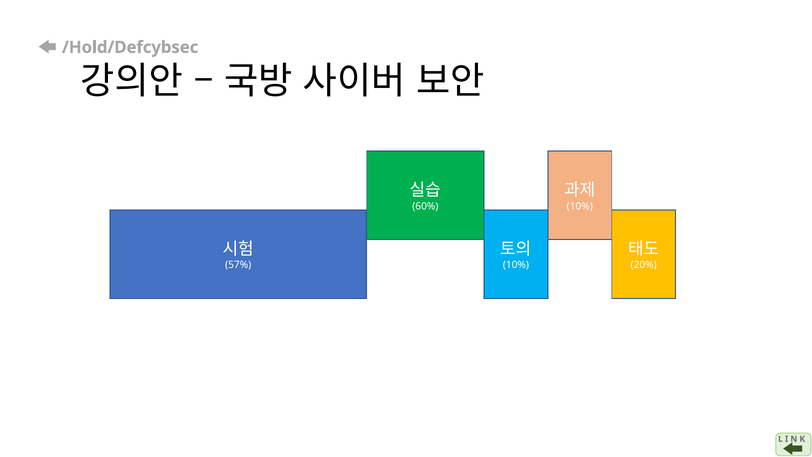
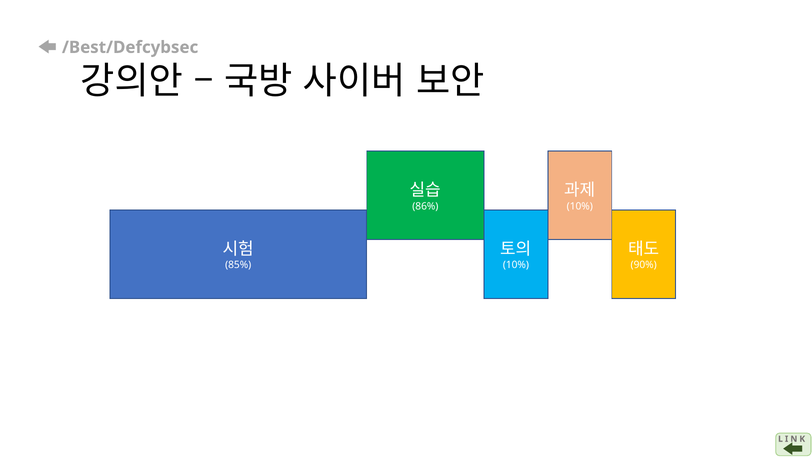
/Hold/Defcybsec: /Hold/Defcybsec -> /Best/Defcybsec
60%: 60% -> 86%
57%: 57% -> 85%
20%: 20% -> 90%
